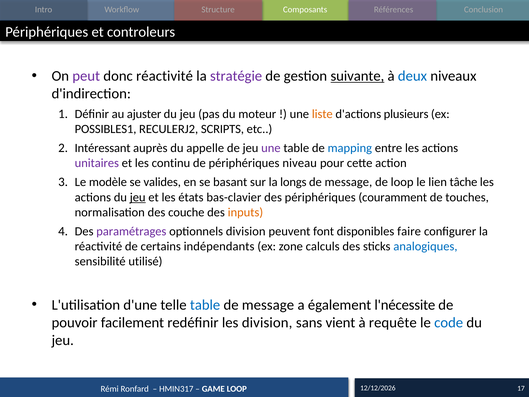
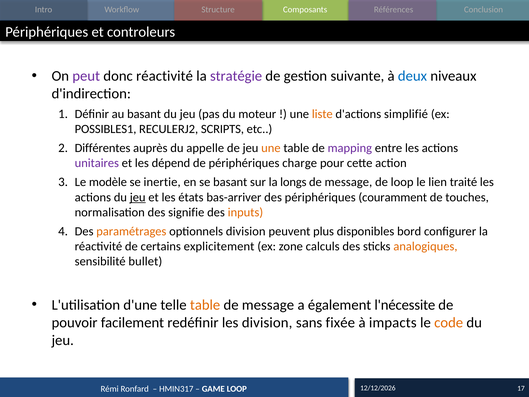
suivante underline: present -> none
au ajuster: ajuster -> basant
plusieurs: plusieurs -> simplifié
Intéressant: Intéressant -> Différentes
une at (271, 148) colour: purple -> orange
mapping colour: blue -> purple
continu: continu -> dépend
niveau: niveau -> charge
valides: valides -> inertie
tâche: tâche -> traité
bas-clavier: bas-clavier -> bas-arriver
couche: couche -> signifie
paramétrages colour: purple -> orange
font: font -> plus
faire: faire -> bord
indépendants: indépendants -> explicitement
analogiques colour: blue -> orange
utilisé: utilisé -> bullet
table at (205, 305) colour: blue -> orange
vient: vient -> fixée
requête: requête -> impacts
code colour: blue -> orange
